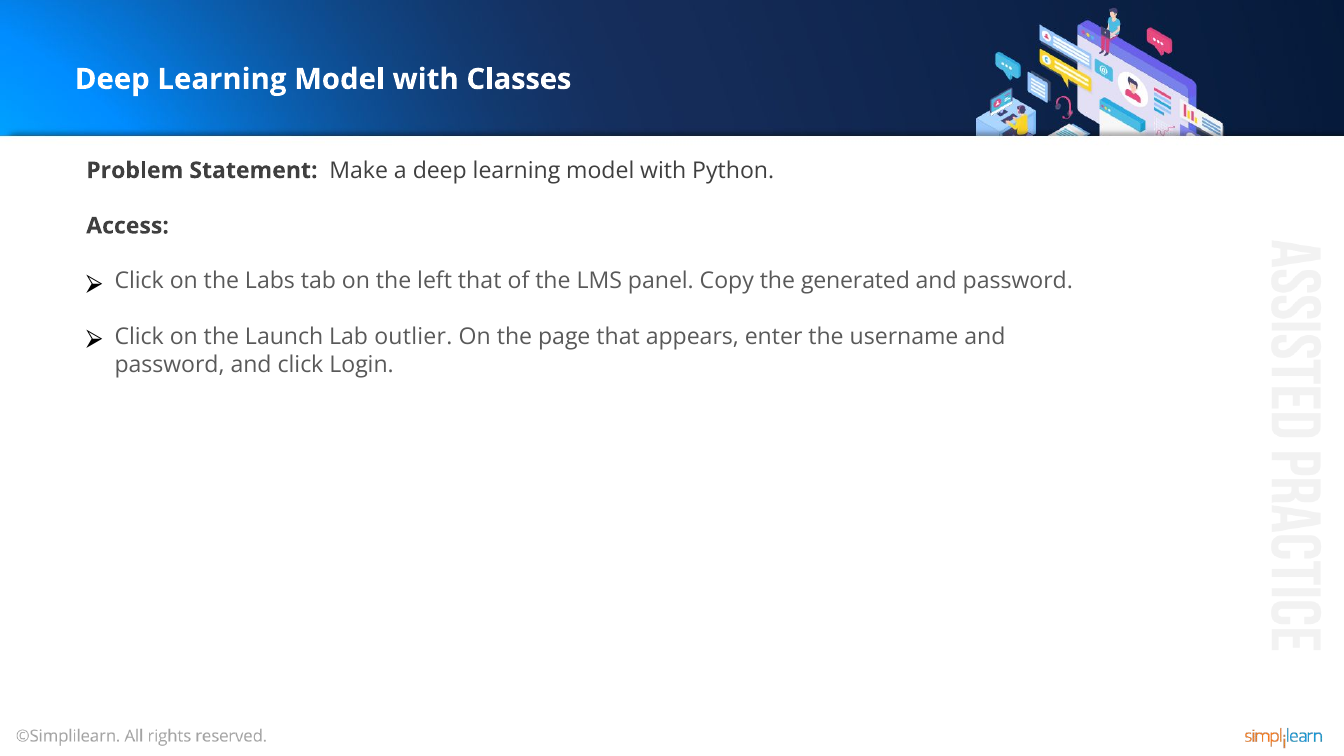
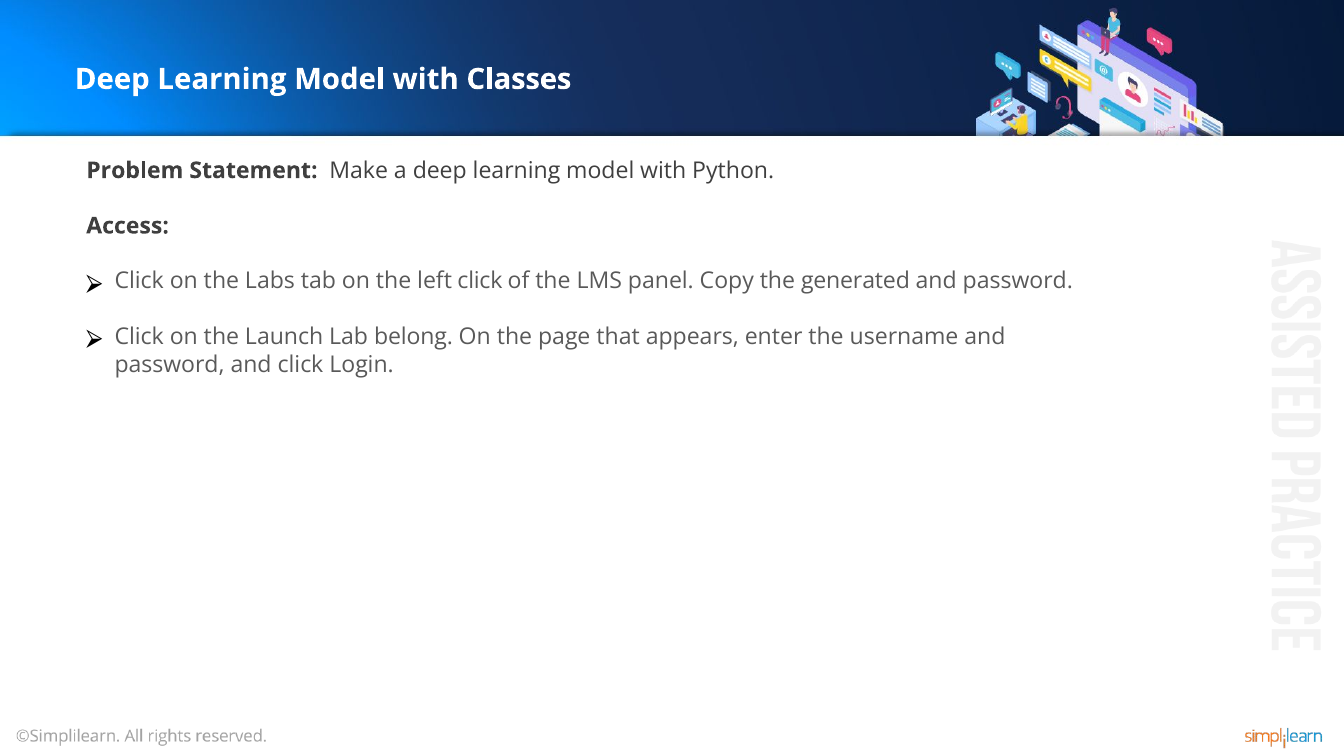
left that: that -> click
outlier: outlier -> belong
